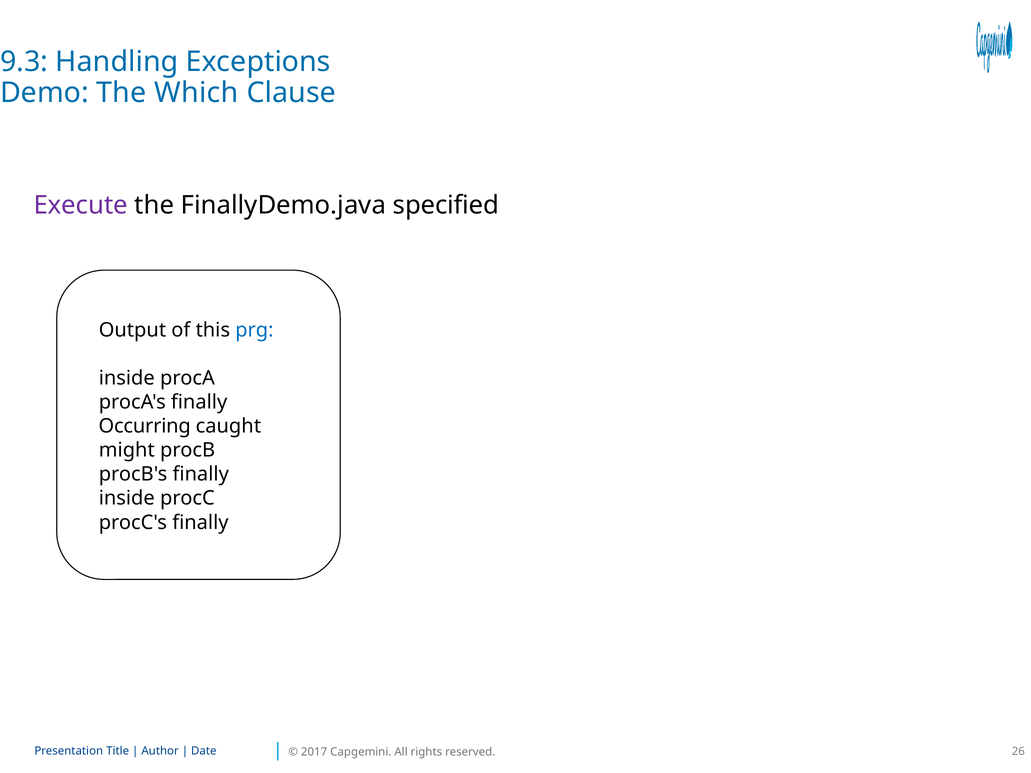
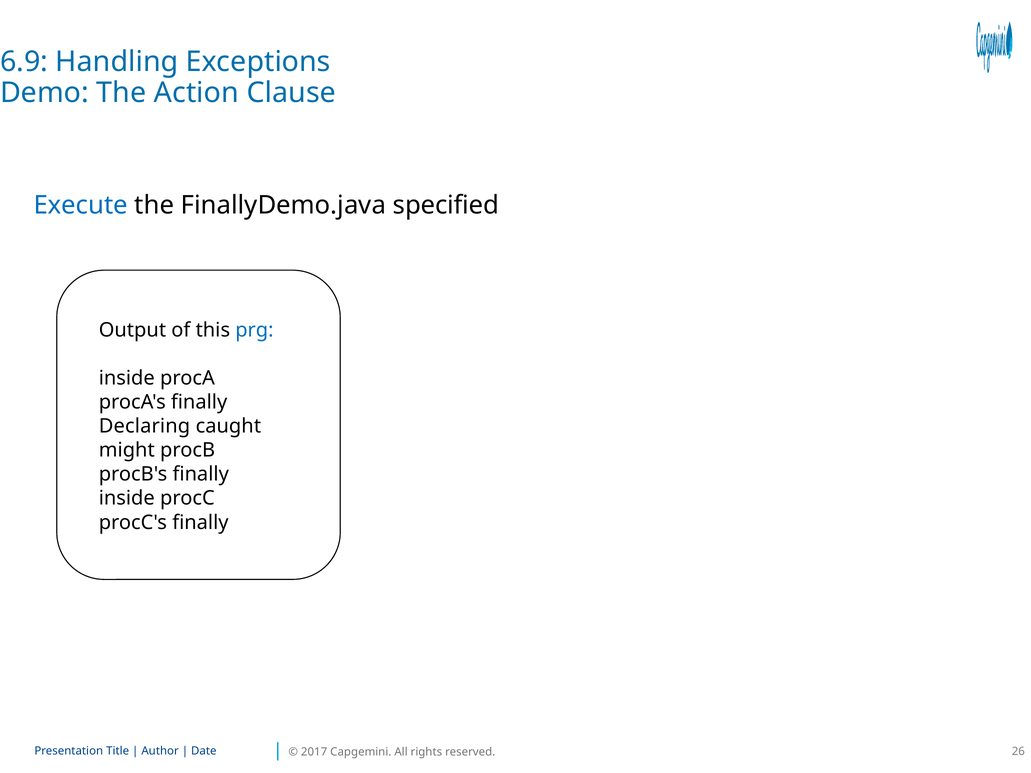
9.3: 9.3 -> 6.9
Which: Which -> Action
Execute colour: purple -> blue
Occurring: Occurring -> Declaring
